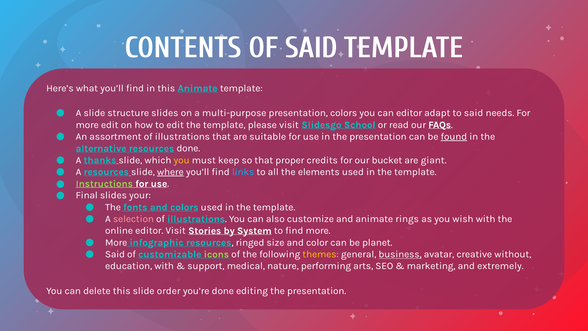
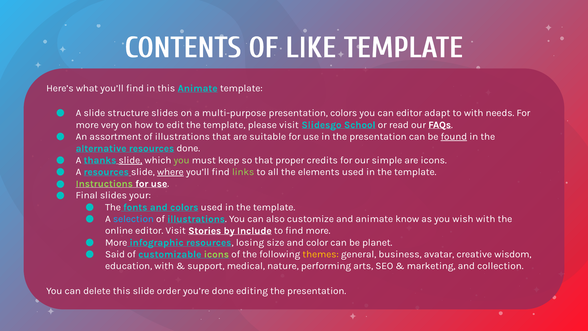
OF SAID: SAID -> LIKE
to said: said -> with
more edit: edit -> very
slide at (130, 160) underline: none -> present
you at (182, 160) colour: yellow -> light green
bucket: bucket -> simple
are giant: giant -> icons
links colour: light blue -> light green
selection colour: pink -> light blue
rings: rings -> know
System: System -> Include
ringed: ringed -> losing
business underline: present -> none
without: without -> wisdom
extremely: extremely -> collection
